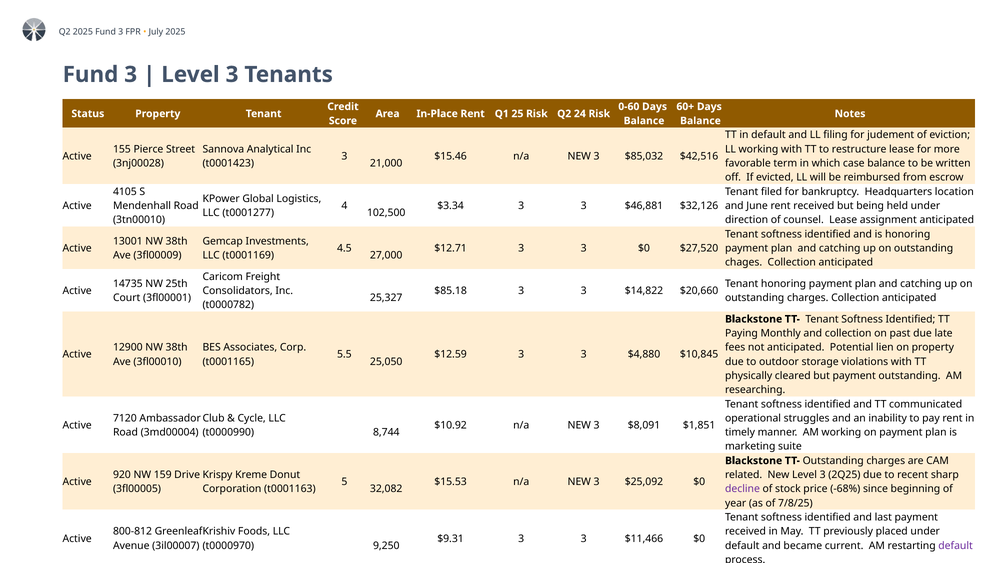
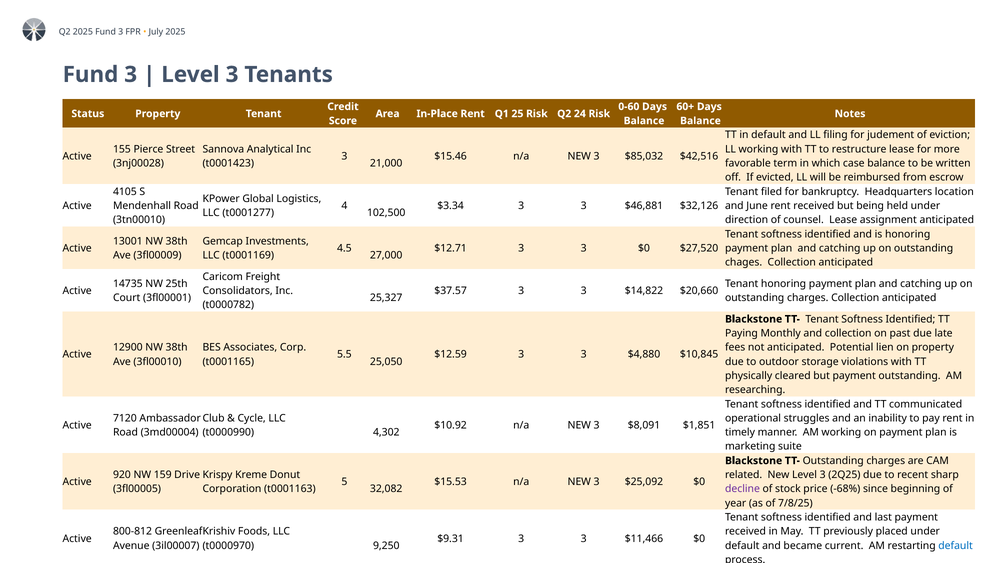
$85.18: $85.18 -> $37.57
8,744: 8,744 -> 4,302
default at (956, 546) colour: purple -> blue
